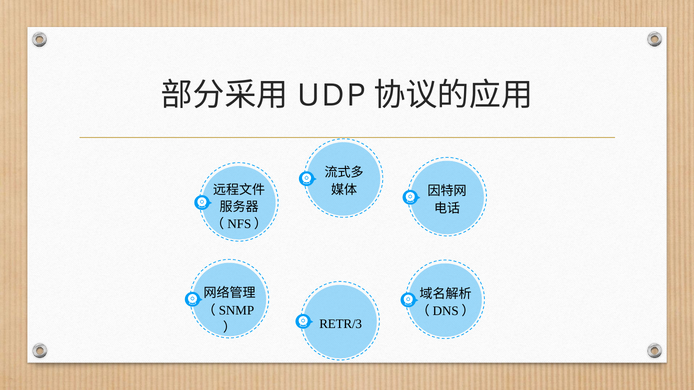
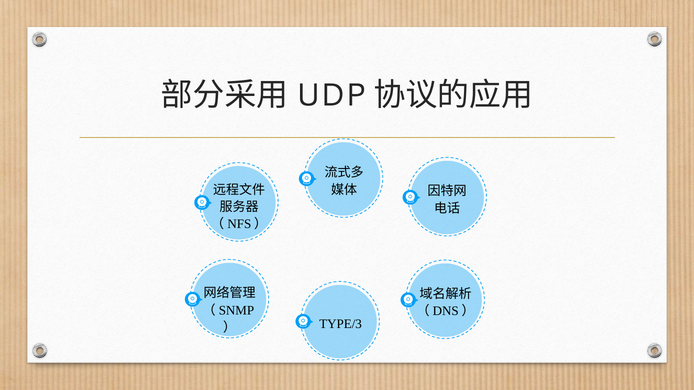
RETR/3: RETR/3 -> TYPE/3
